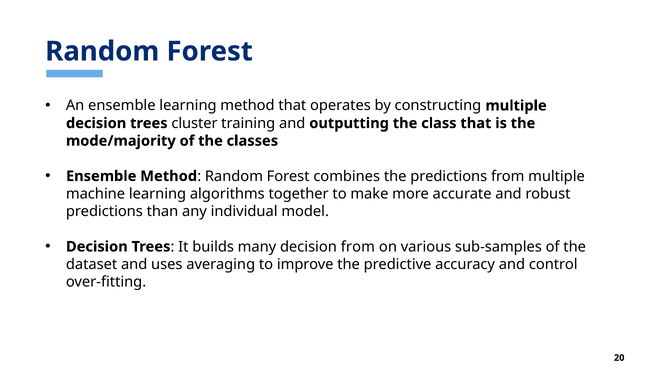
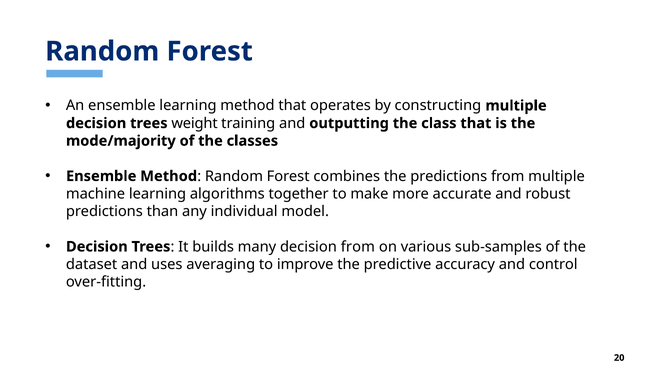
cluster: cluster -> weight
